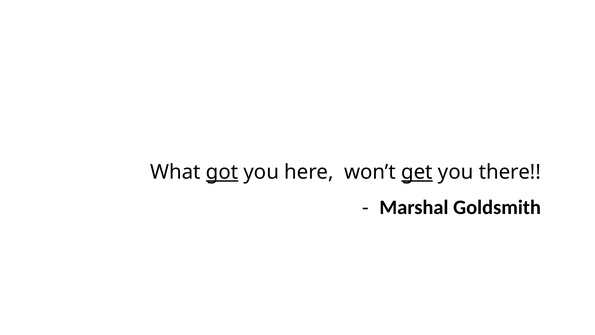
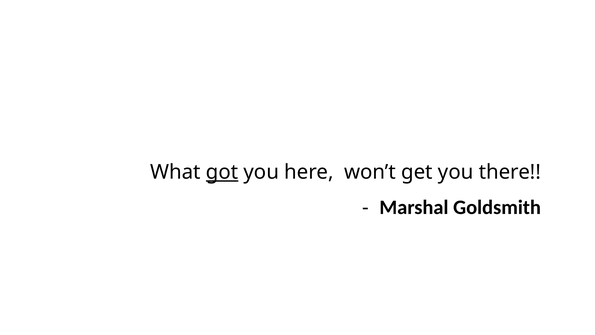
get underline: present -> none
